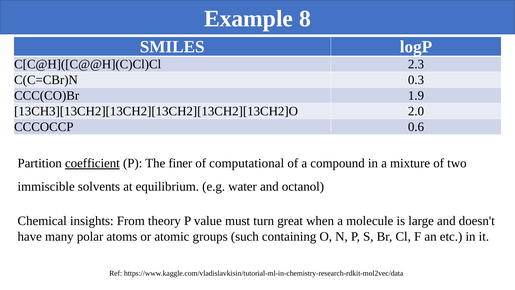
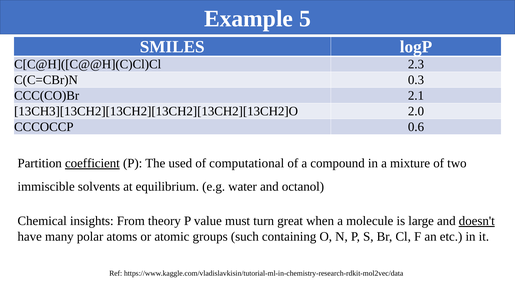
8: 8 -> 5
1.9: 1.9 -> 2.1
finer: finer -> used
doesn't underline: none -> present
